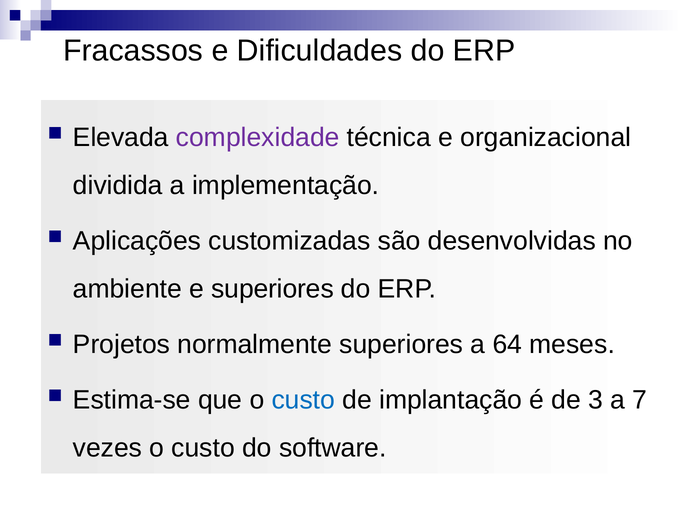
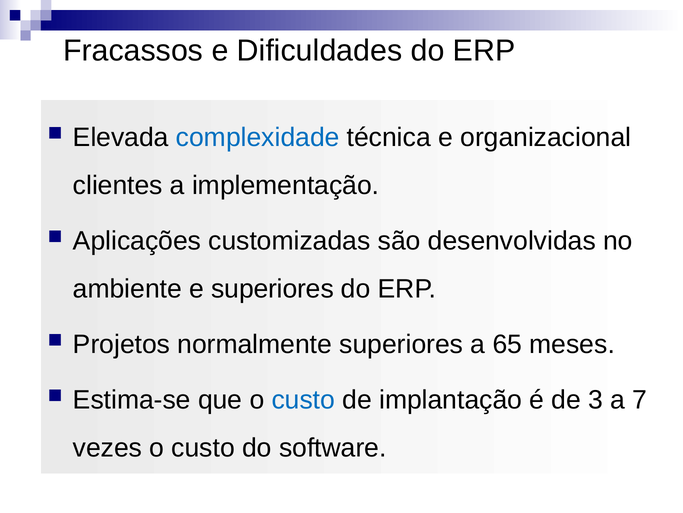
complexidade colour: purple -> blue
dividida: dividida -> clientes
64: 64 -> 65
